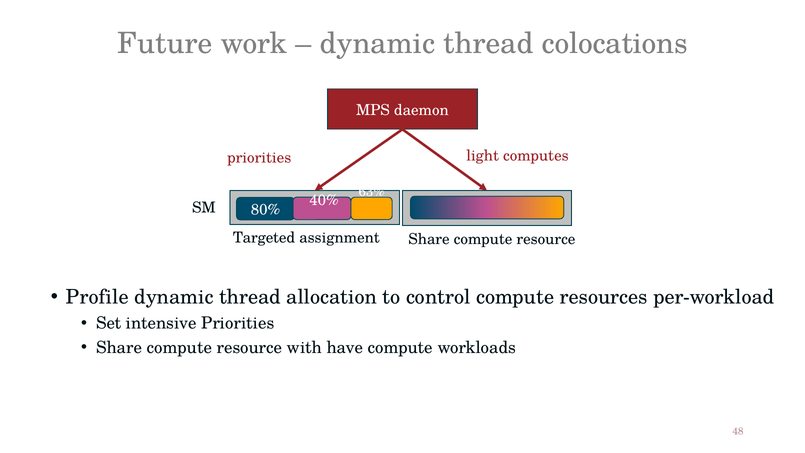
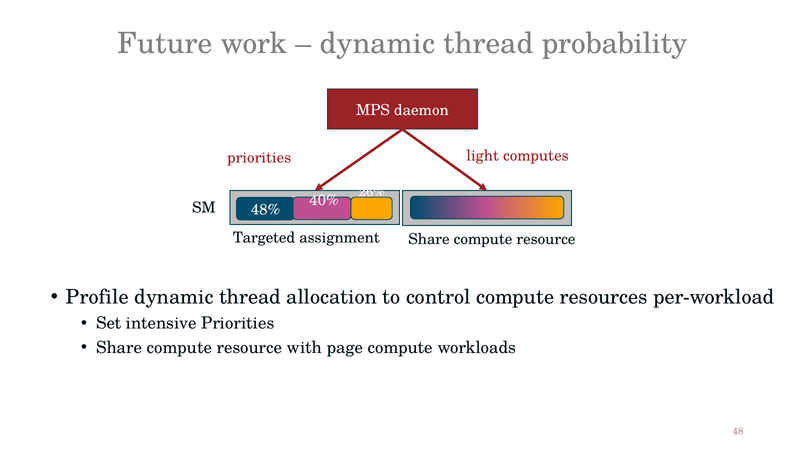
colocations: colocations -> probability
63%: 63% -> 26%
80%: 80% -> 48%
have: have -> page
